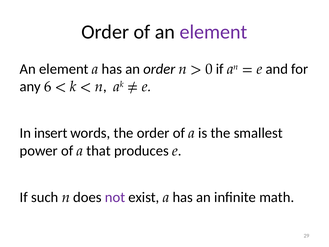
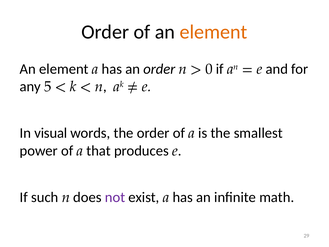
element at (213, 32) colour: purple -> orange
6: 6 -> 5
insert: insert -> visual
